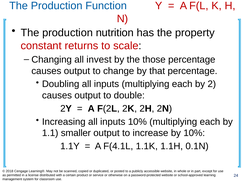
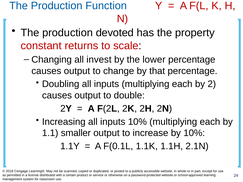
nutrition: nutrition -> devoted
those: those -> lower
F(4.1L: F(4.1L -> F(0.1L
0.1N: 0.1N -> 2.1N
